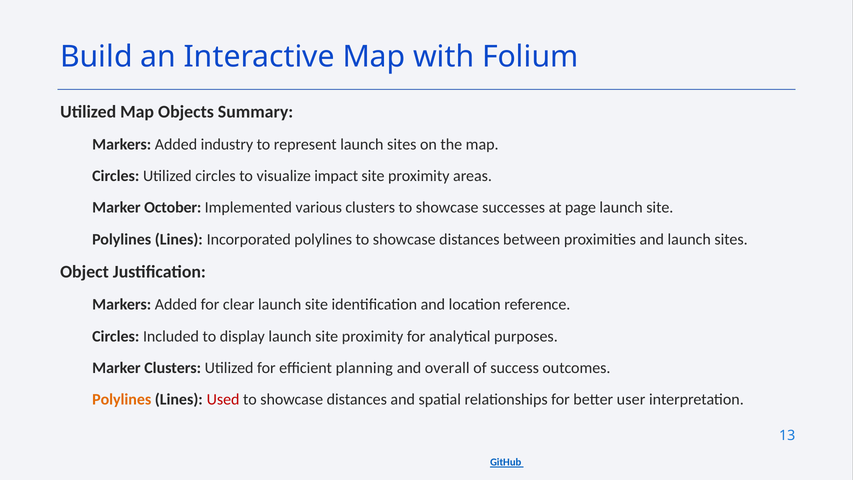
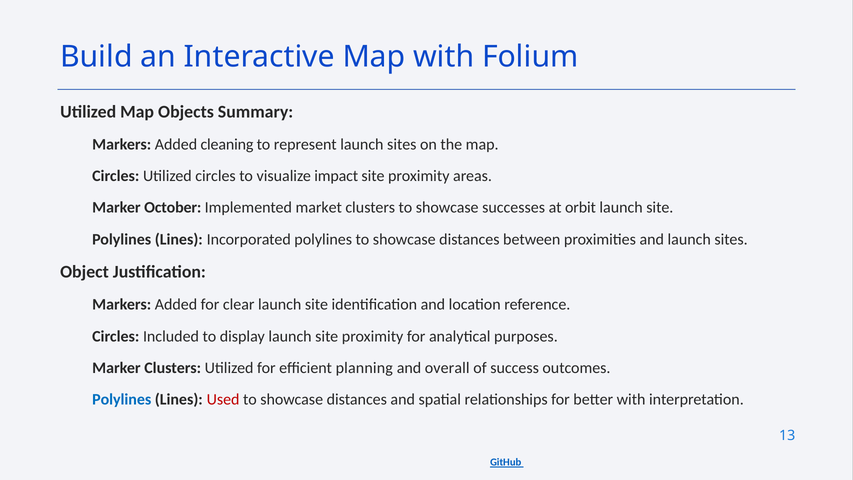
industry: industry -> cleaning
various: various -> market
page: page -> orbit
Polylines at (122, 399) colour: orange -> blue
better user: user -> with
